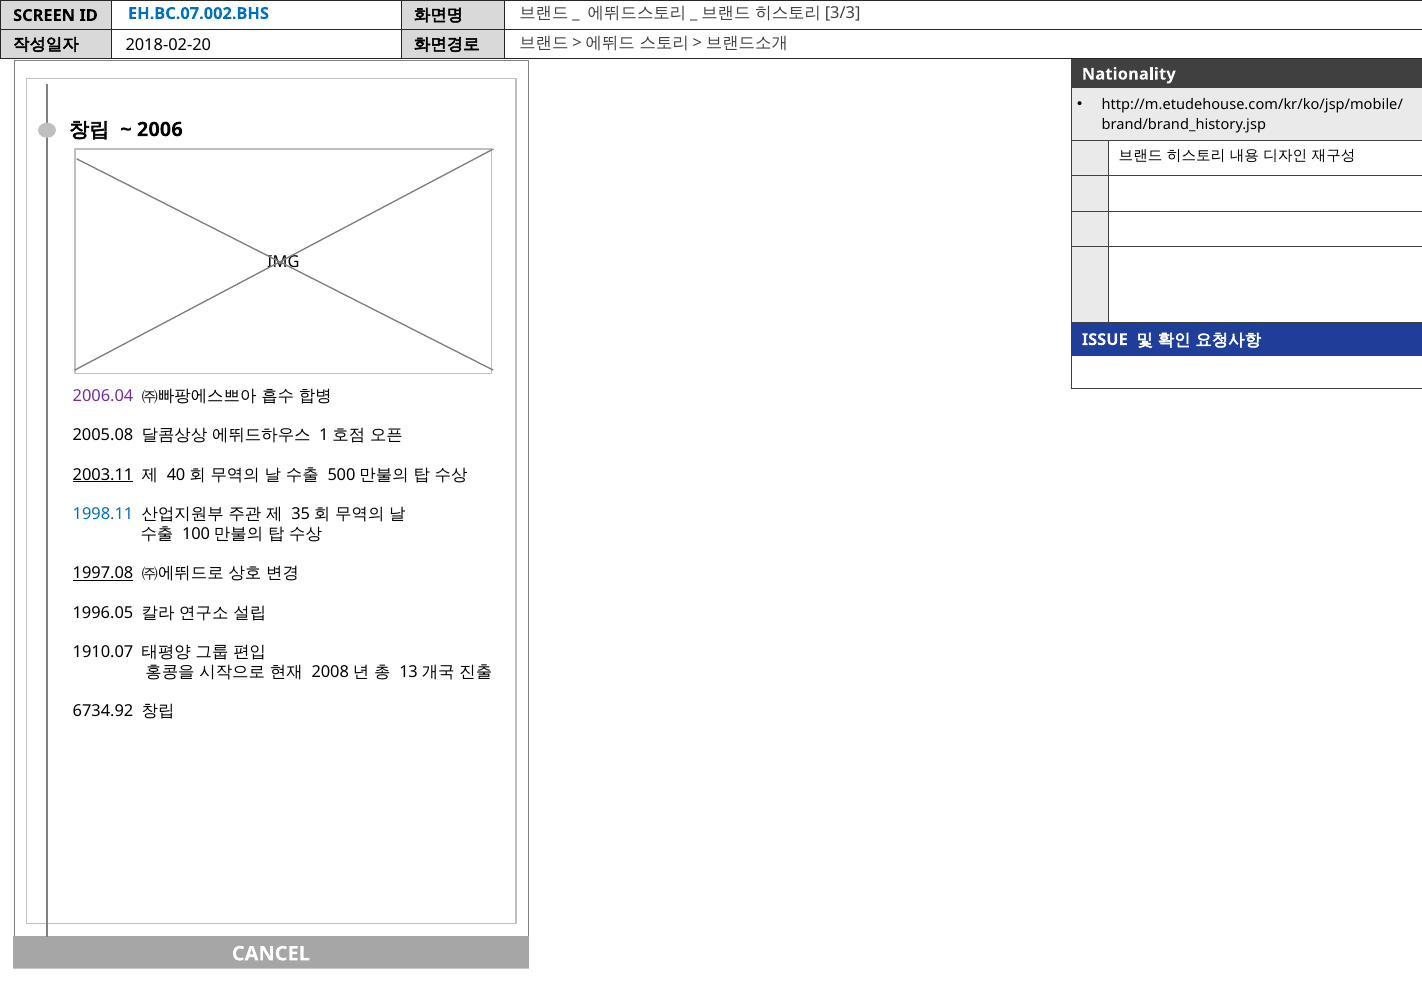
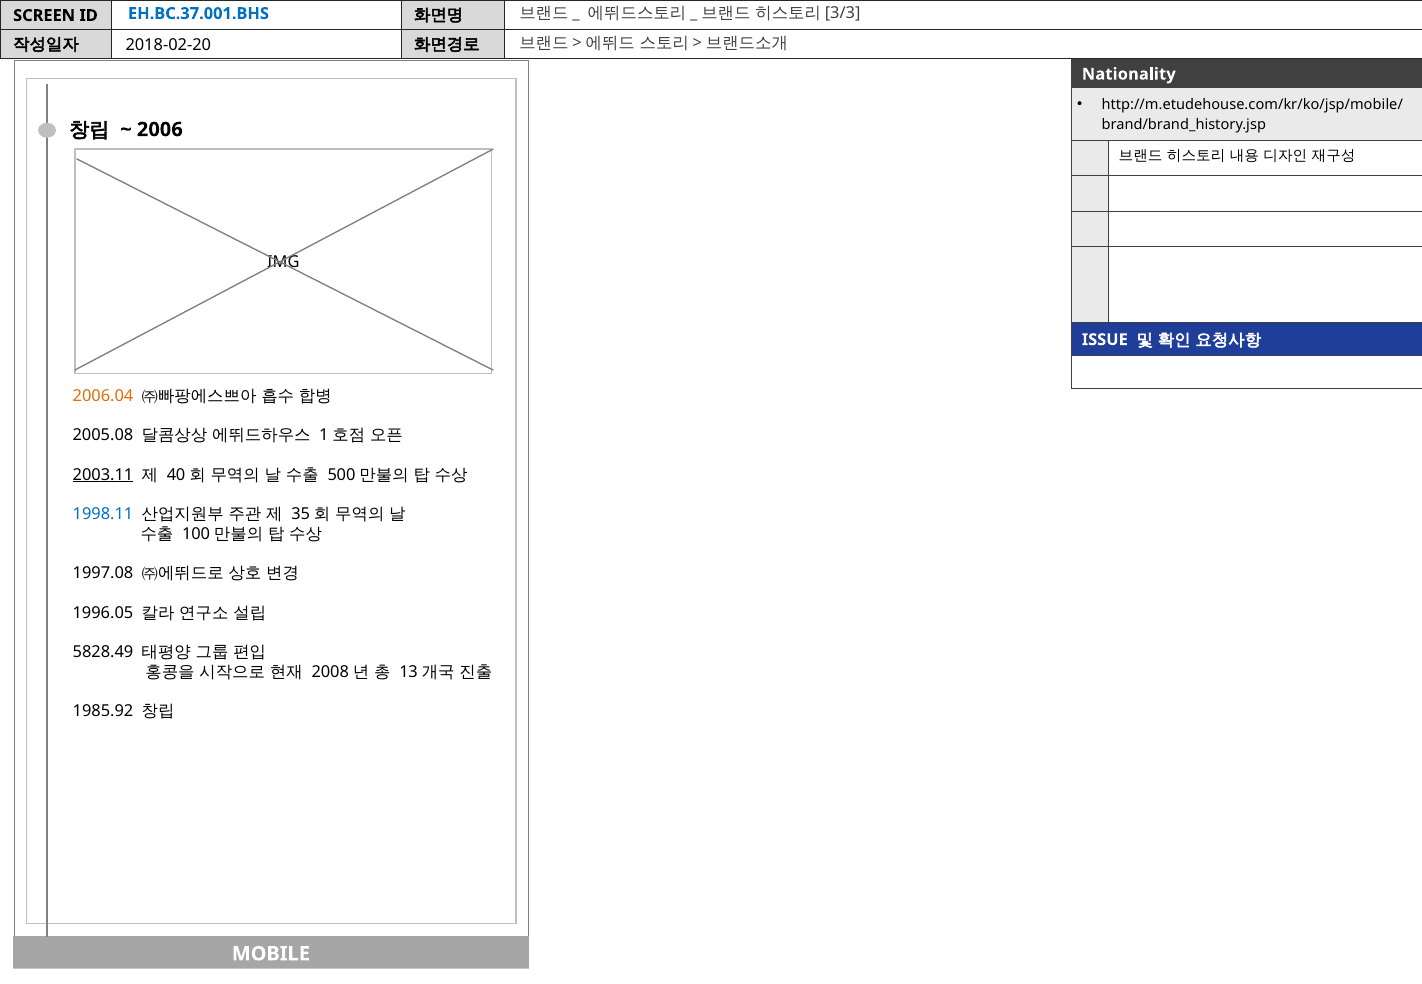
EH.BC.07.002.BHS: EH.BC.07.002.BHS -> EH.BC.37.001.BHS
2006.04 colour: purple -> orange
1997.08 underline: present -> none
1910.07: 1910.07 -> 5828.49
6734.92: 6734.92 -> 1985.92
CANCEL: CANCEL -> MOBILE
